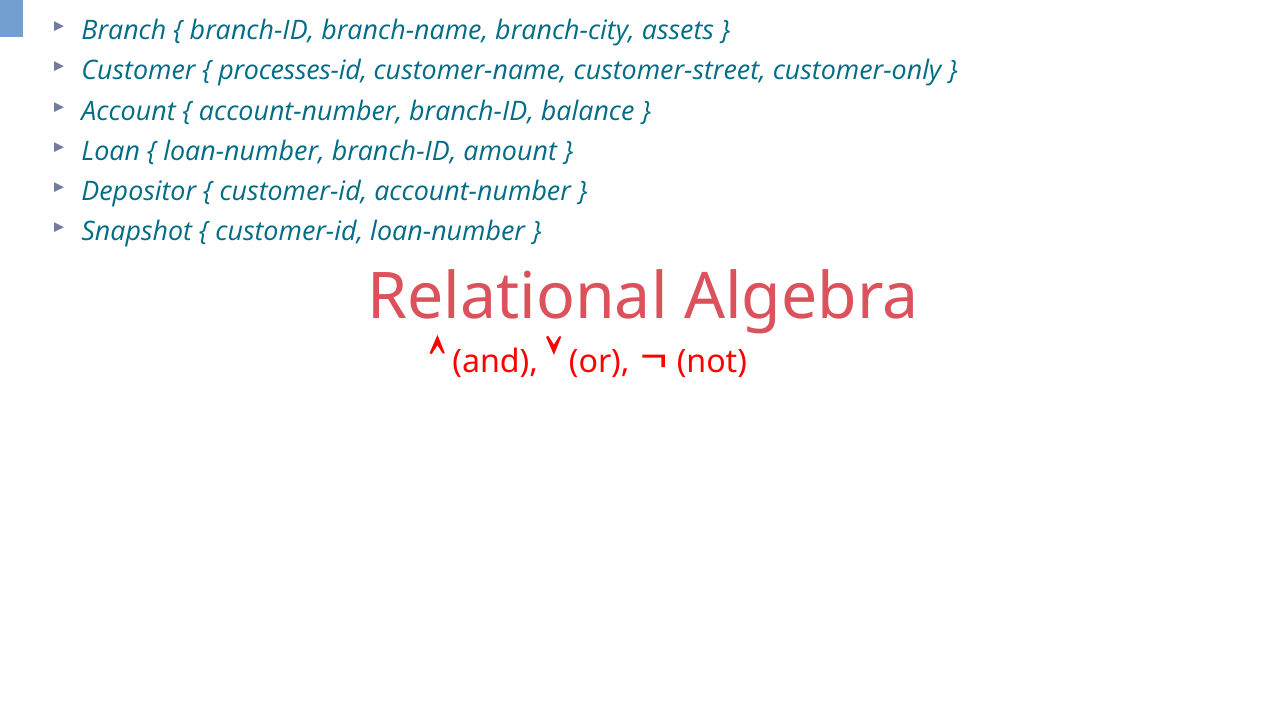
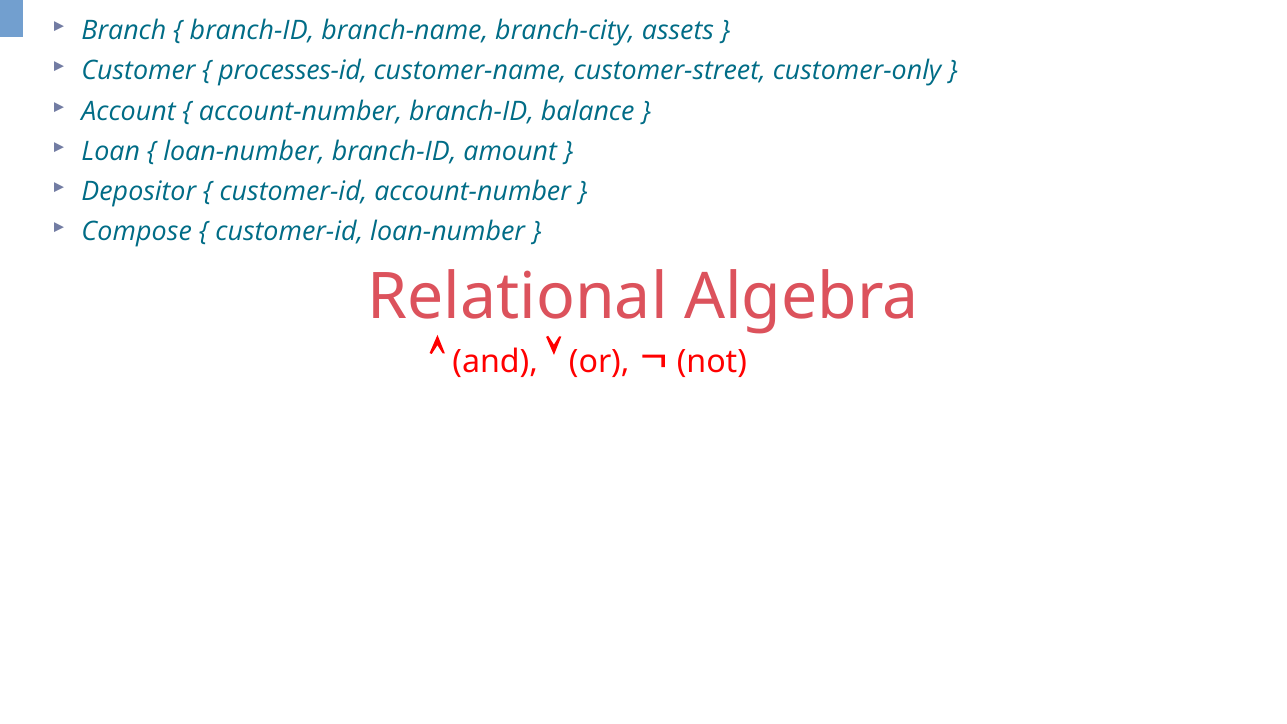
Snapshot: Snapshot -> Compose
